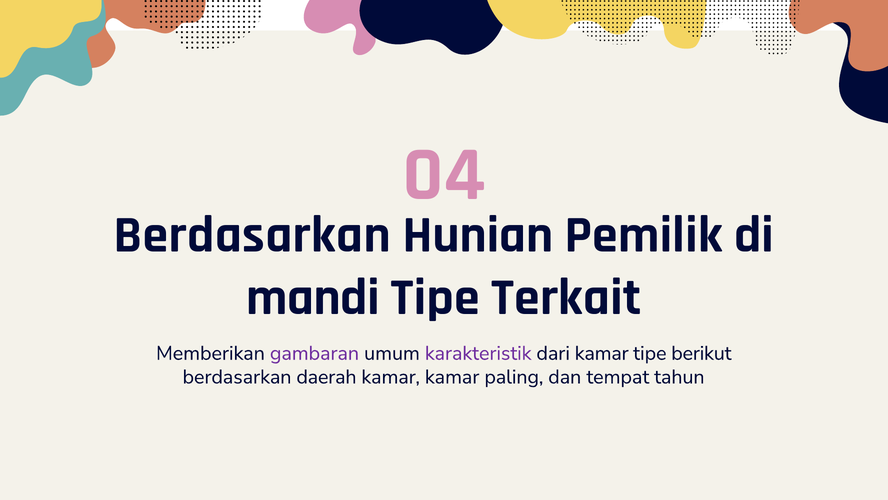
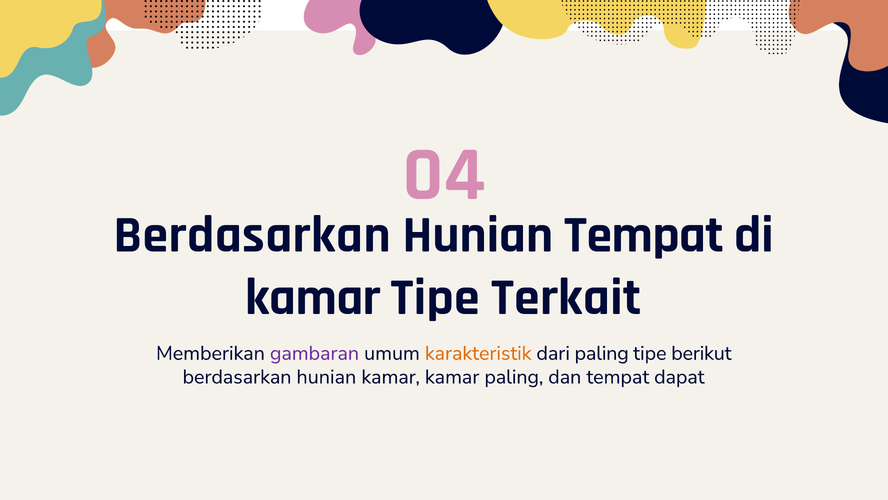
Hunian Pemilik: Pemilik -> Tempat
mandi at (313, 297): mandi -> kamar
karakteristik colour: purple -> orange
dari kamar: kamar -> paling
daerah at (326, 377): daerah -> hunian
tahun: tahun -> dapat
